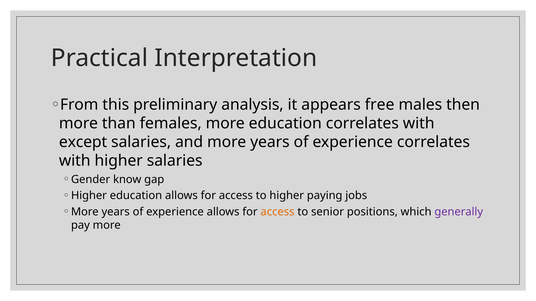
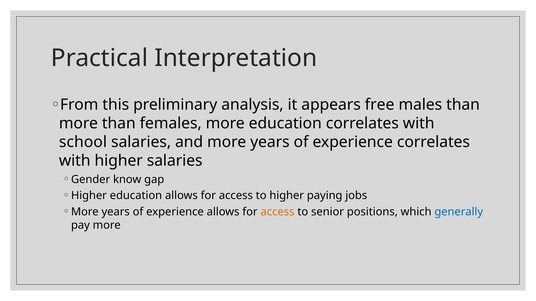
males then: then -> than
except: except -> school
generally colour: purple -> blue
